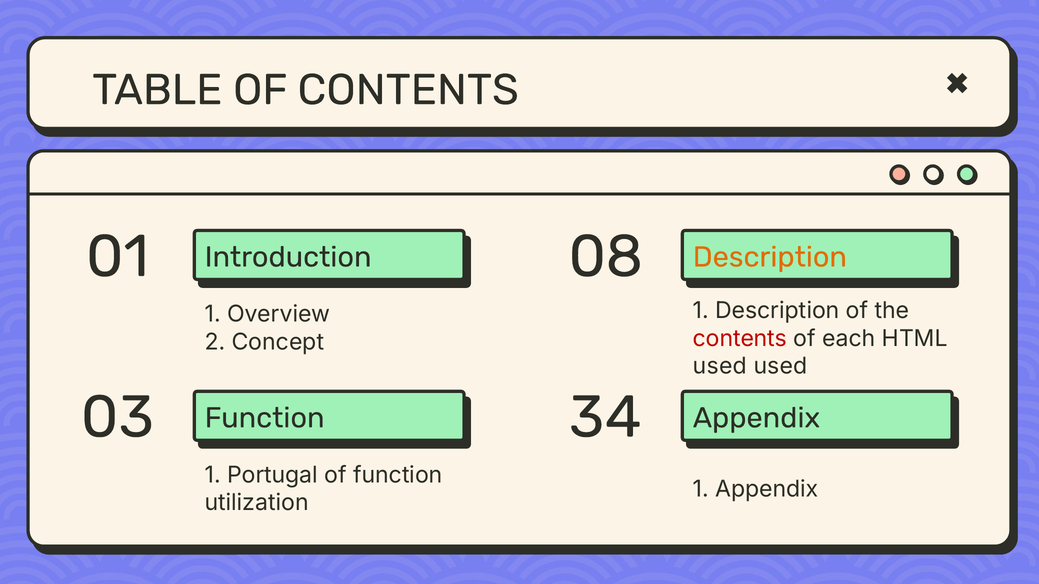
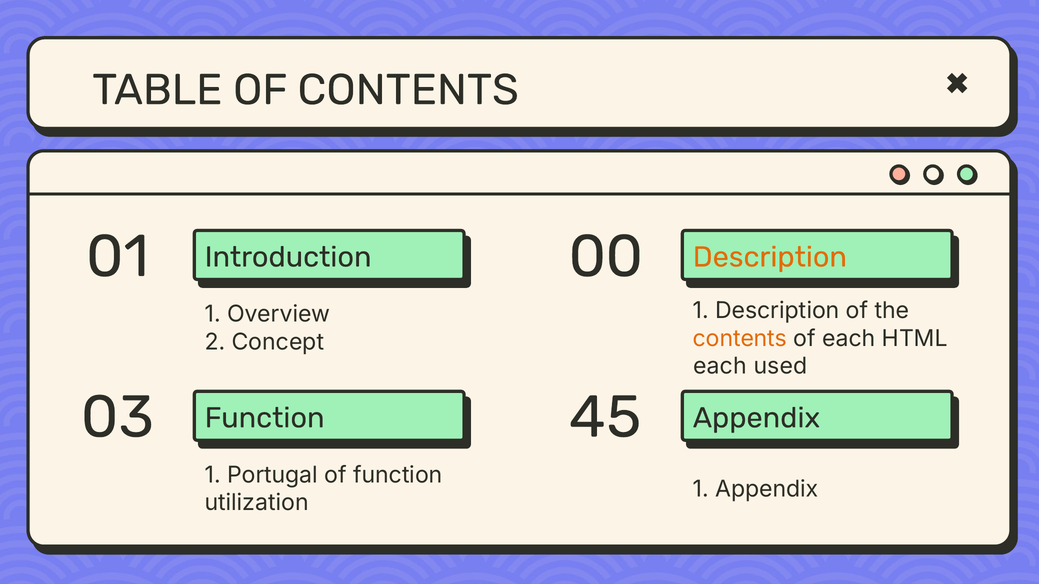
08: 08 -> 00
contents at (740, 339) colour: red -> orange
used at (720, 366): used -> each
34: 34 -> 45
